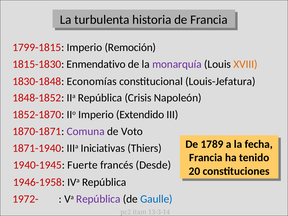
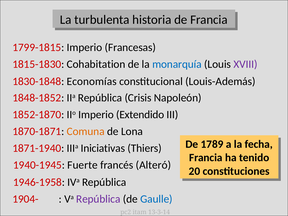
Remoción: Remoción -> Francesas
Enmendativo: Enmendativo -> Cohabitation
monarquía colour: purple -> blue
XVIII colour: orange -> purple
Louis-Jefatura: Louis-Jefatura -> Louis-Además
Comuna colour: purple -> orange
Voto: Voto -> Lona
Desde: Desde -> Alteró
1972-: 1972- -> 1904-
